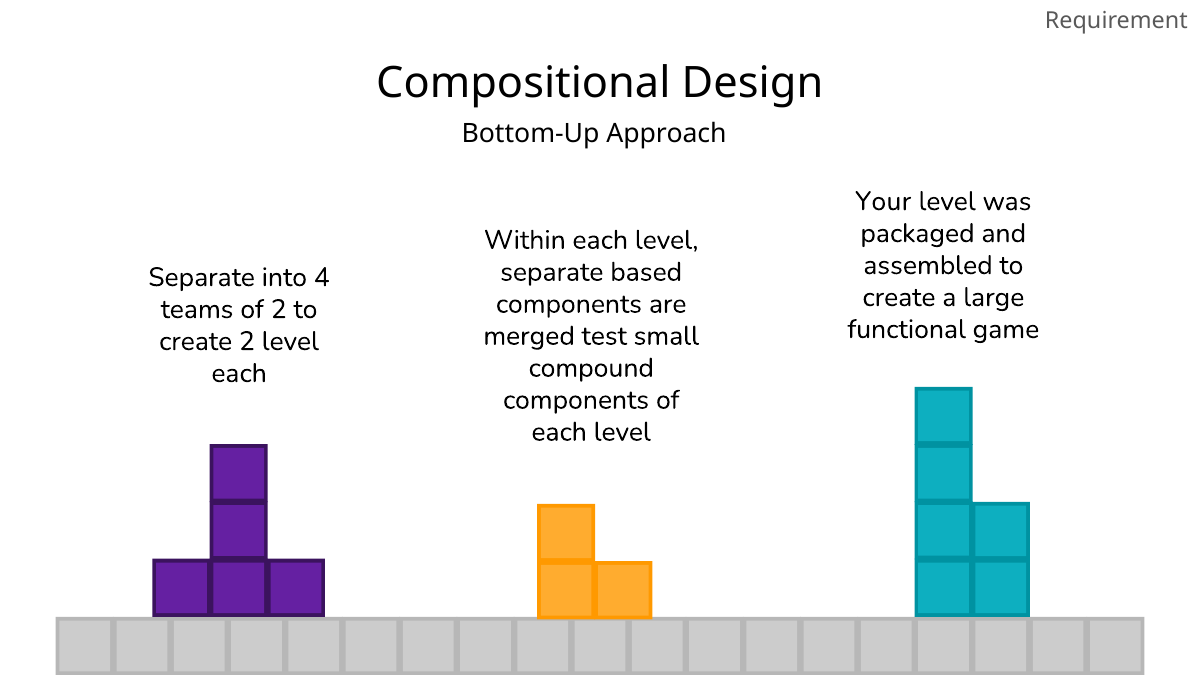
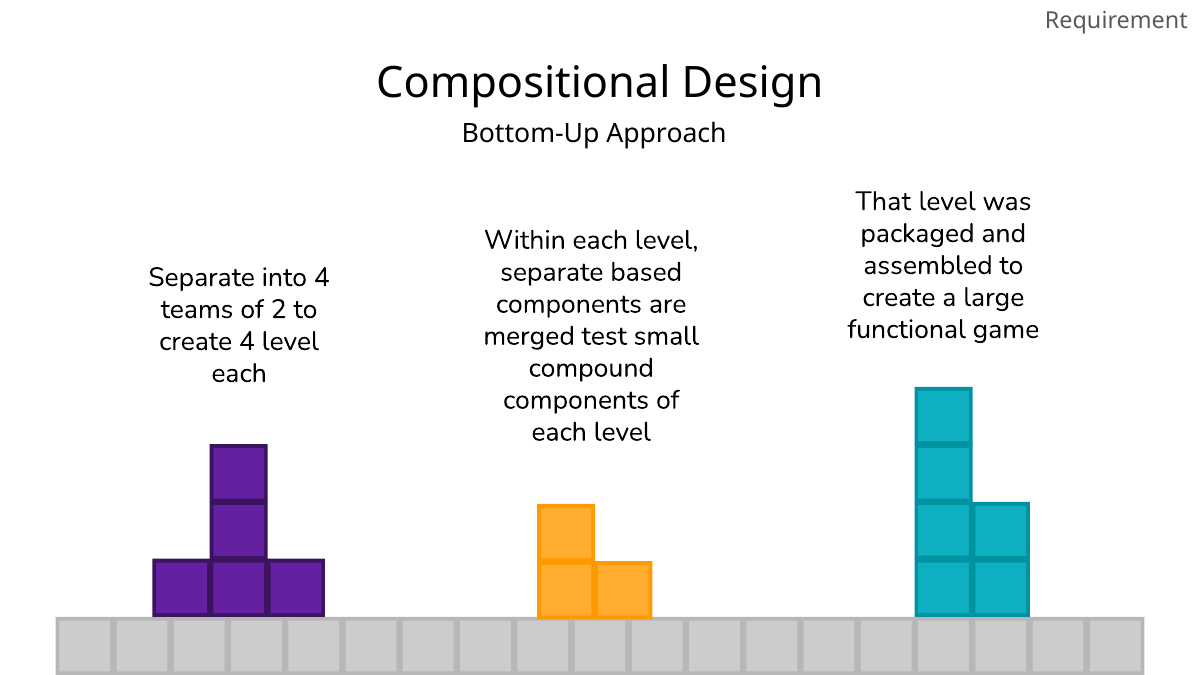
Your: Your -> That
create 2: 2 -> 4
